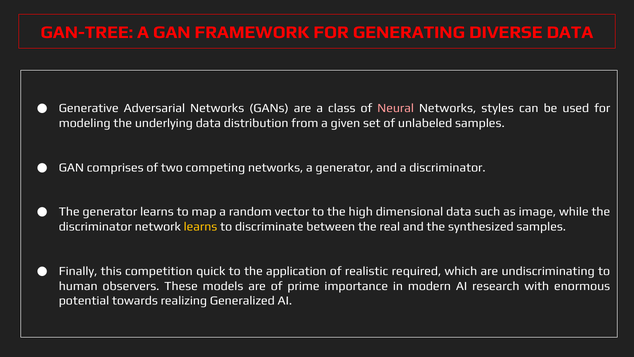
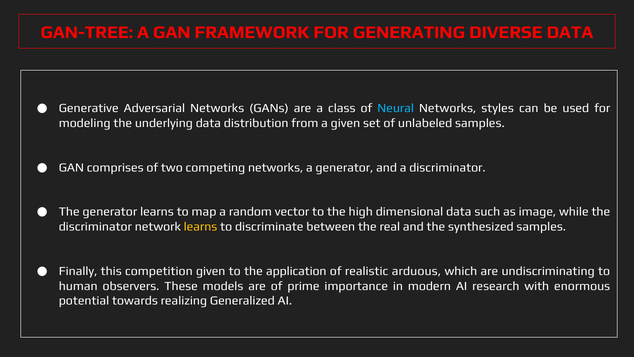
Neural colour: pink -> light blue
competition quick: quick -> given
required: required -> arduous
